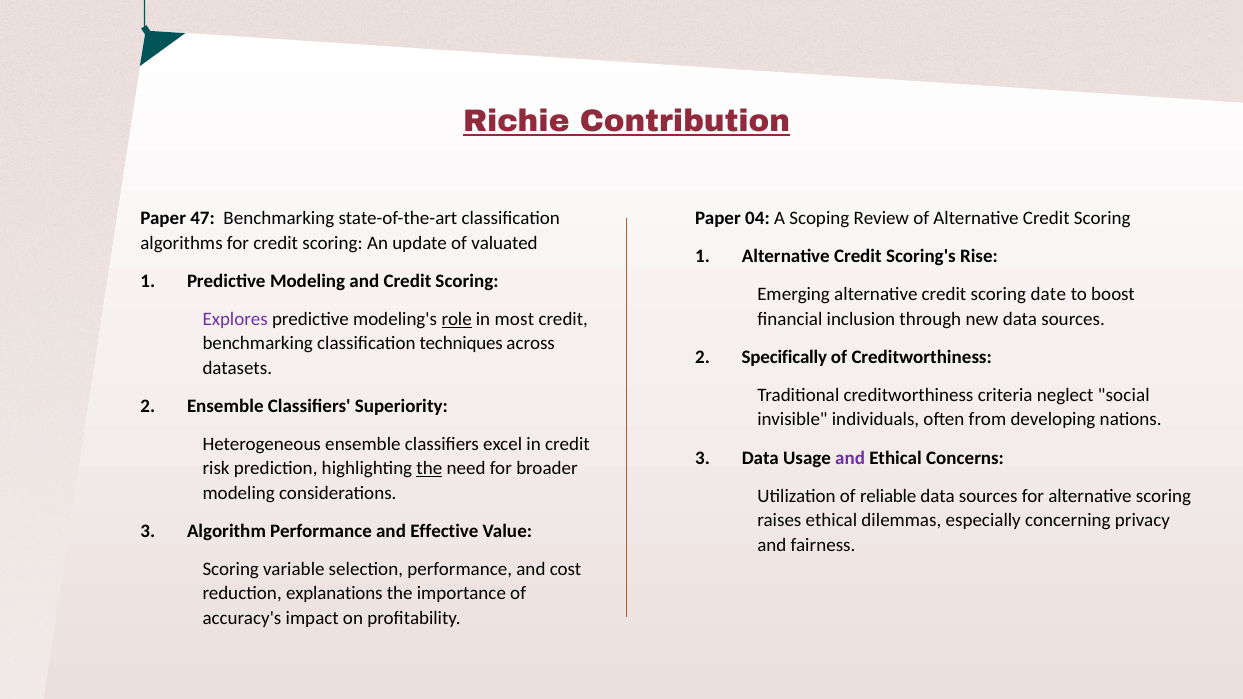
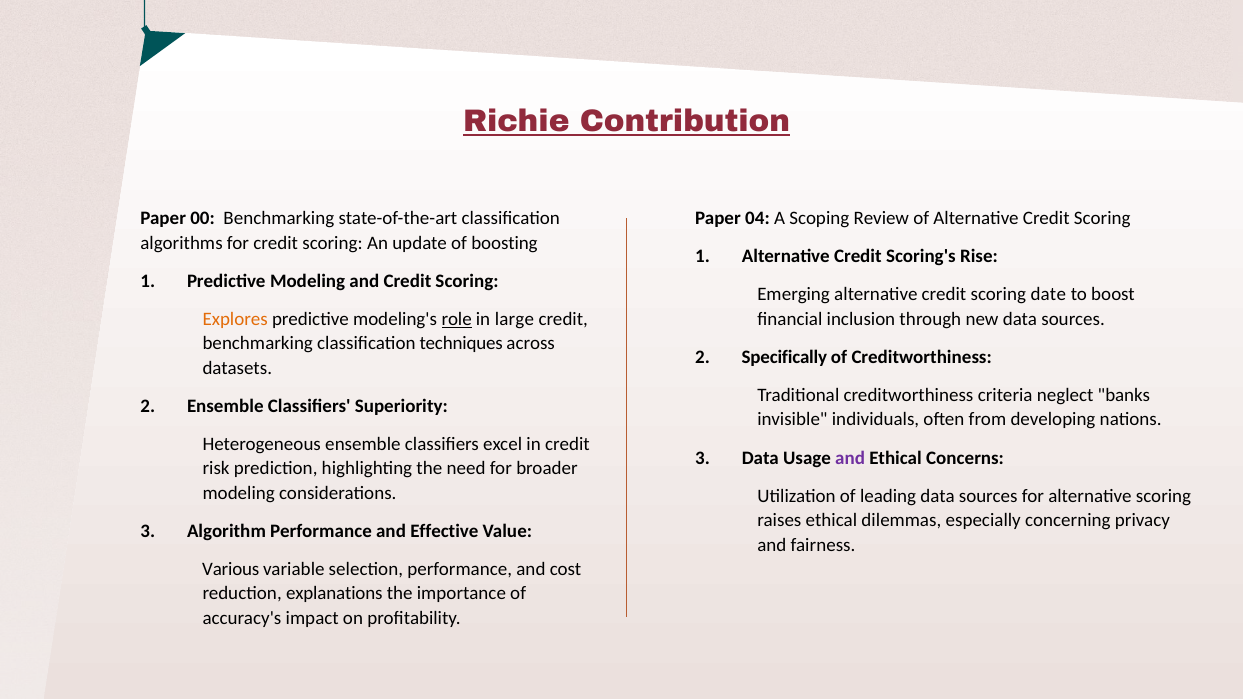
47: 47 -> 00
valuated: valuated -> boosting
Explores colour: purple -> orange
most: most -> large
social: social -> banks
the at (429, 469) underline: present -> none
reliable: reliable -> leading
Scoring at (231, 569): Scoring -> Various
